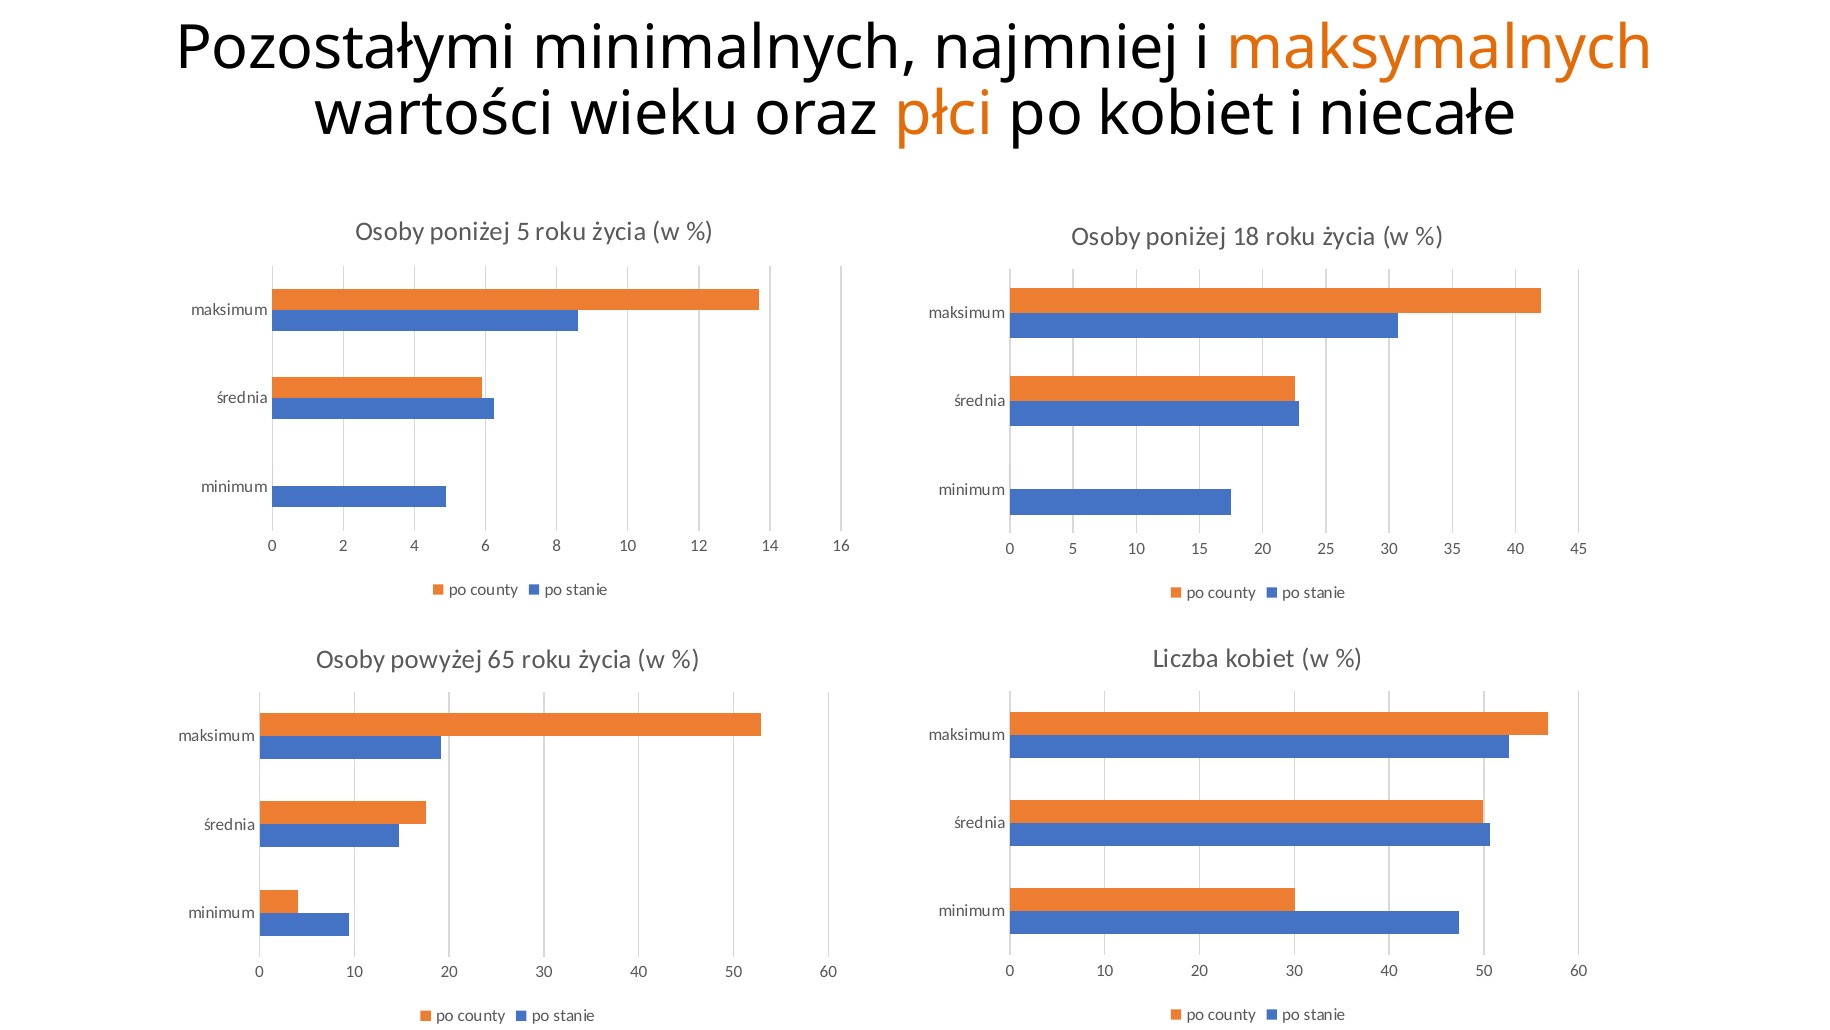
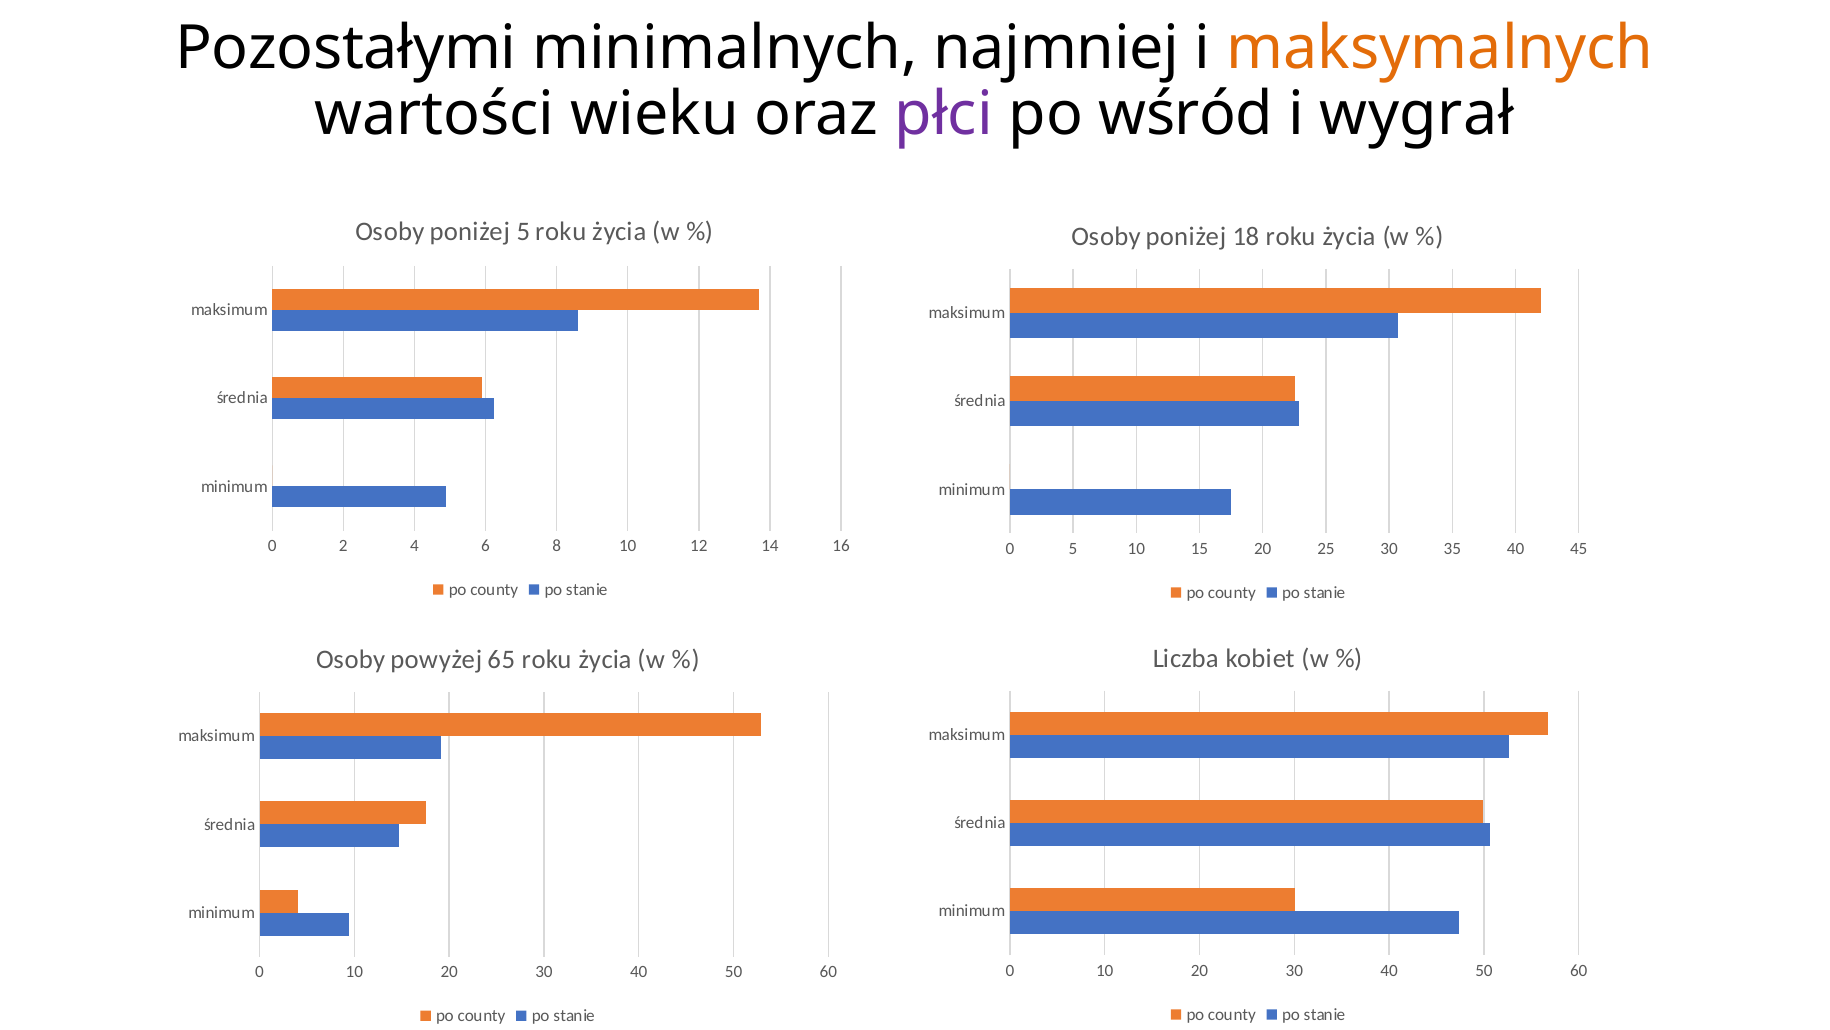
płci colour: orange -> purple
po kobiet: kobiet -> wśród
niecałe: niecałe -> wygrał
